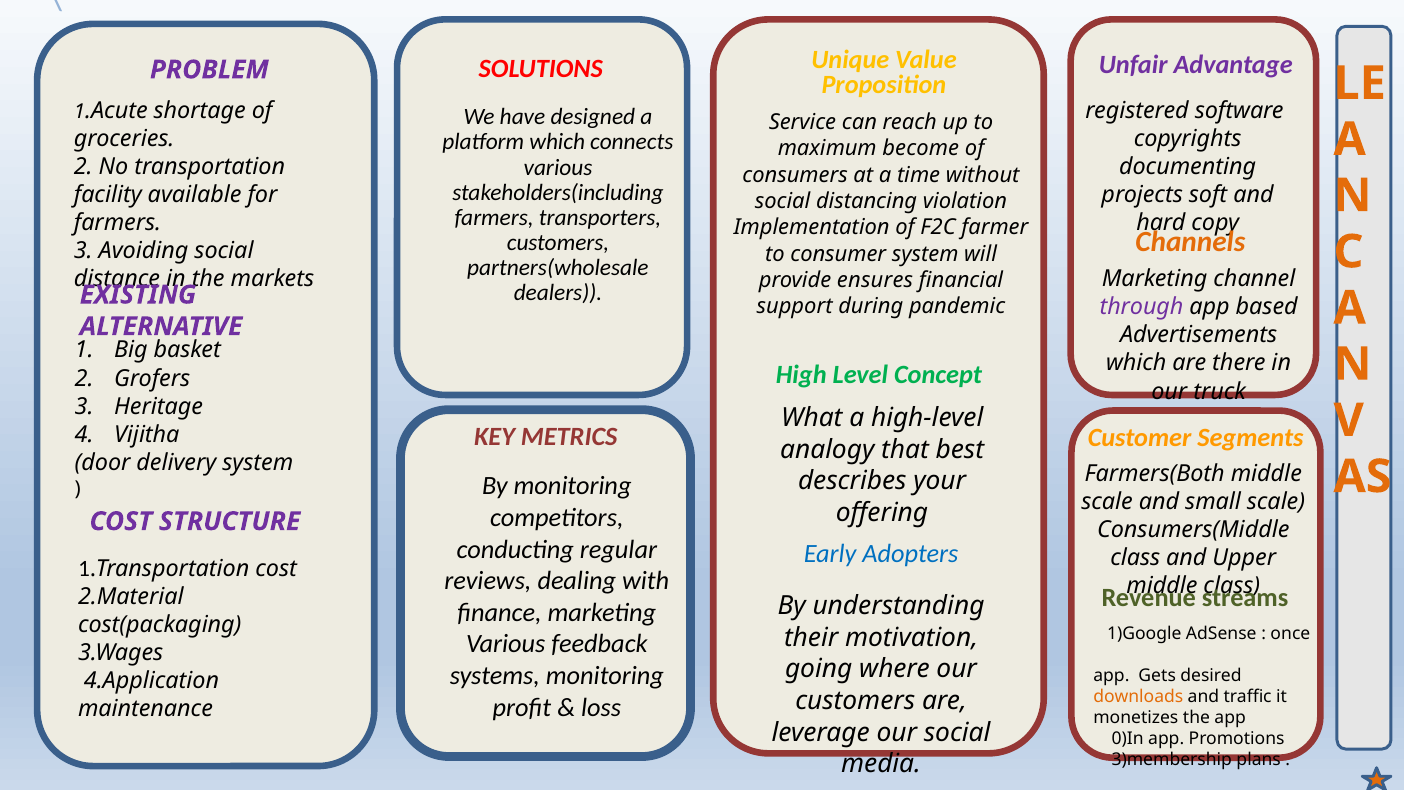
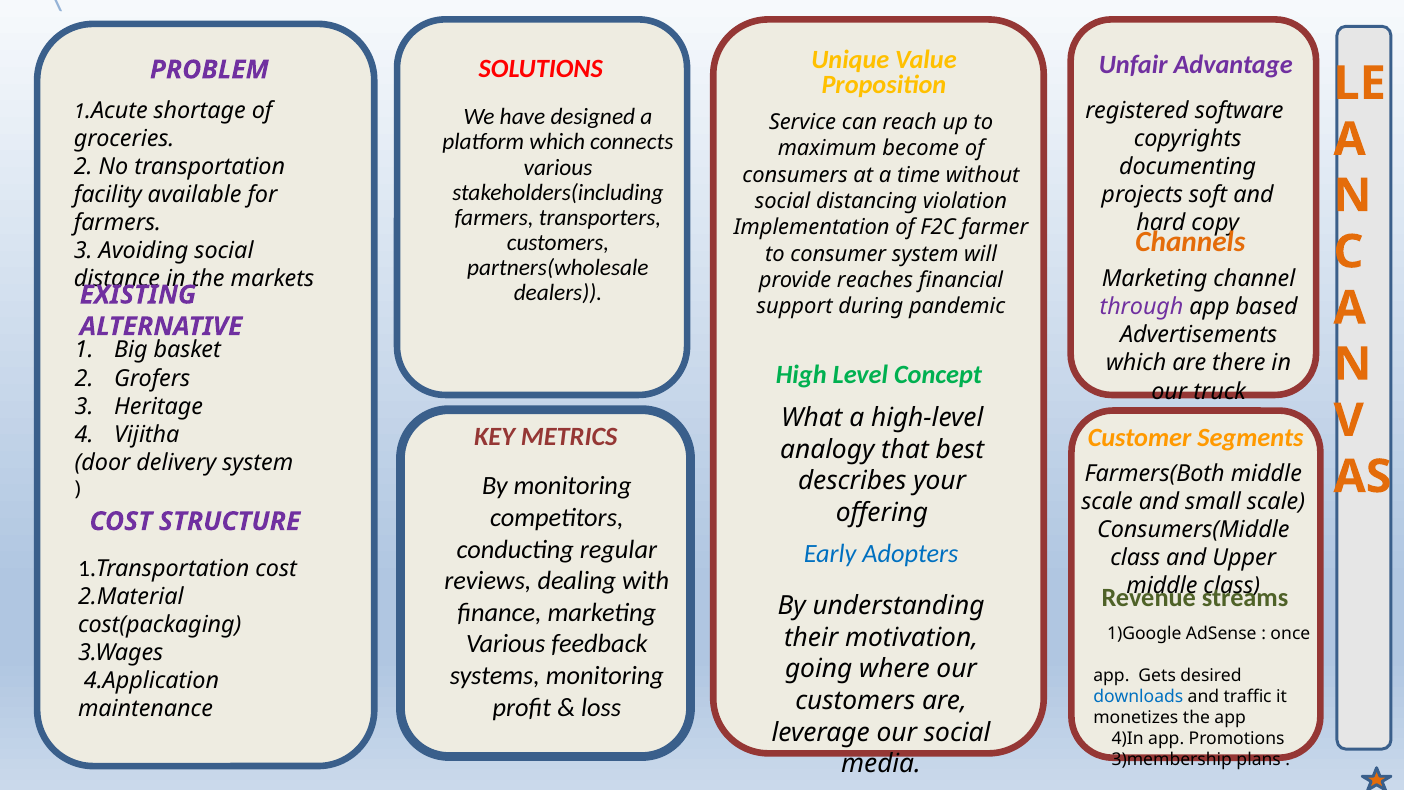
ensures: ensures -> reaches
downloads colour: orange -> blue
0)In: 0)In -> 4)In
